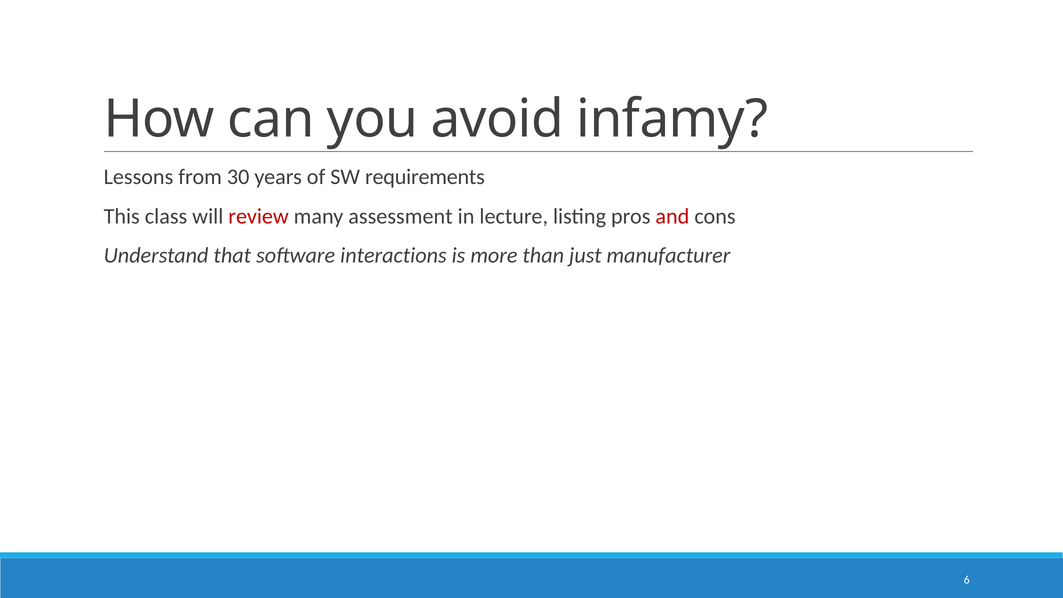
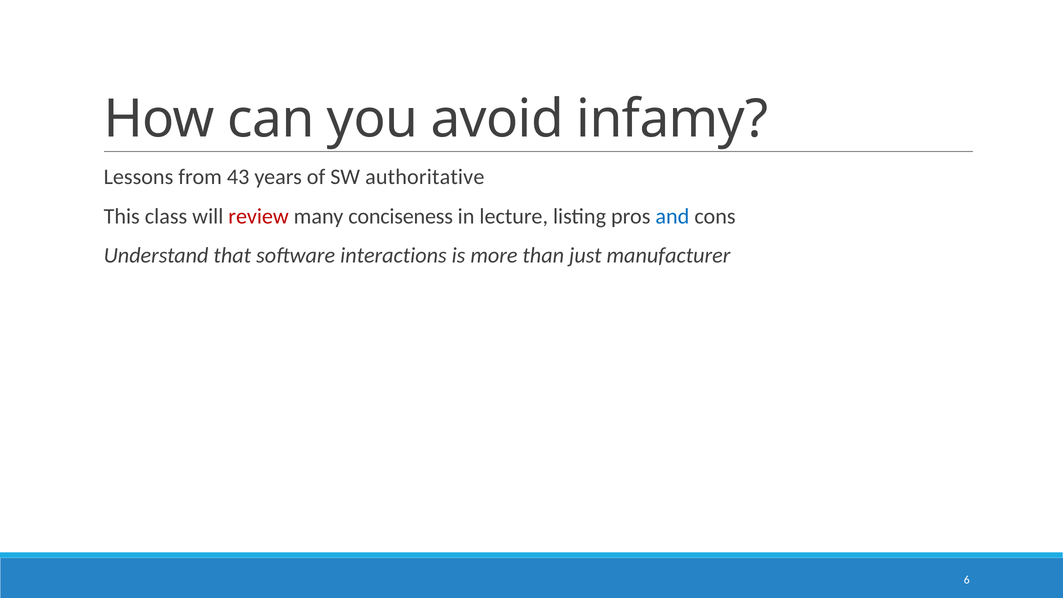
30: 30 -> 43
requirements: requirements -> authoritative
assessment: assessment -> conciseness
and colour: red -> blue
